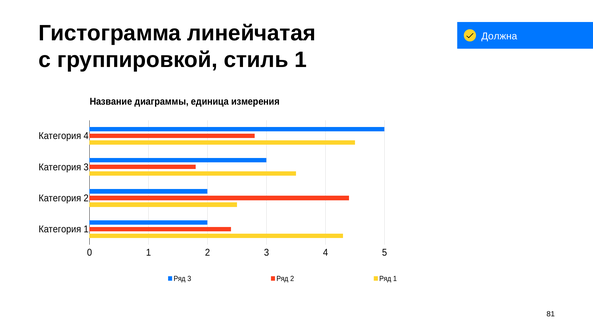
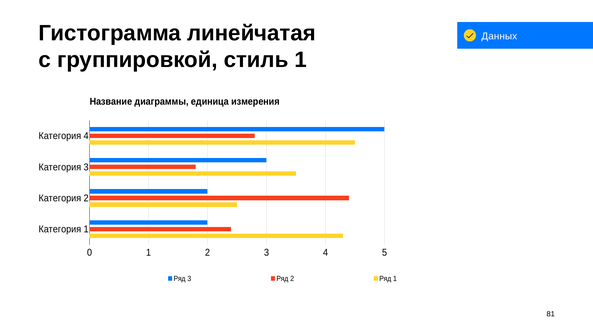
Должна: Должна -> Данных
